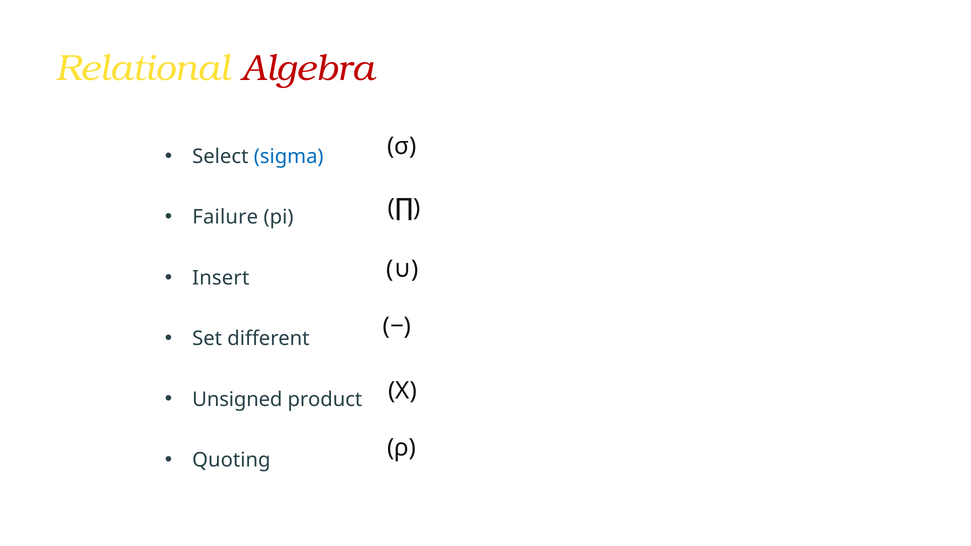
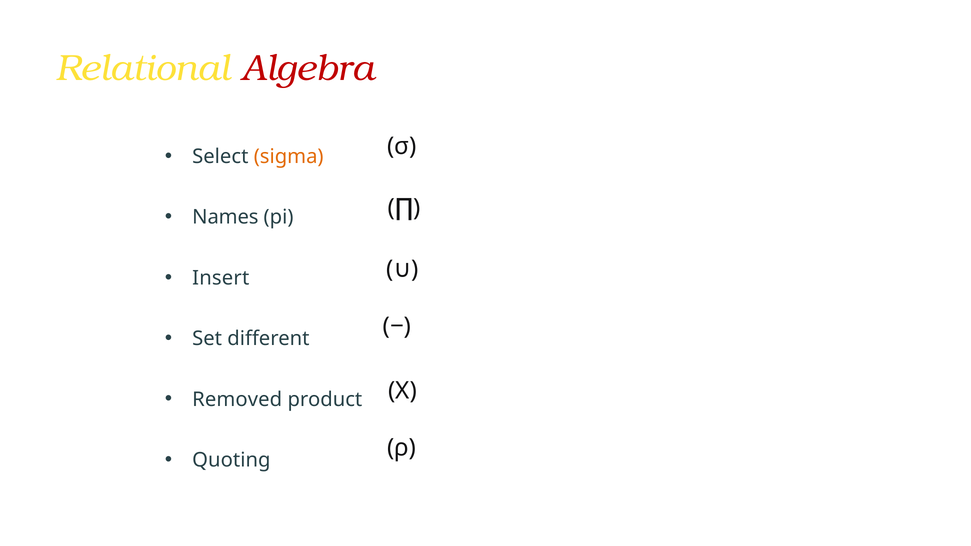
sigma colour: blue -> orange
Failure: Failure -> Names
Unsigned: Unsigned -> Removed
